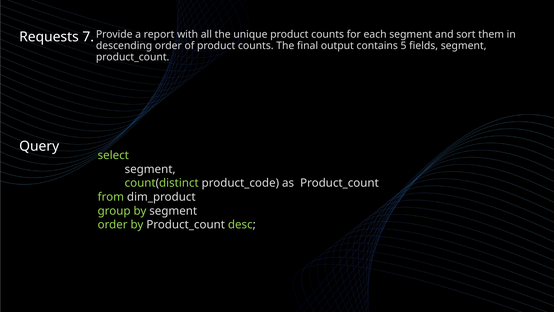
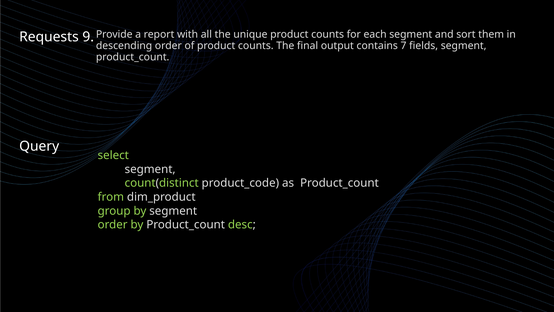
7: 7 -> 9
5: 5 -> 7
